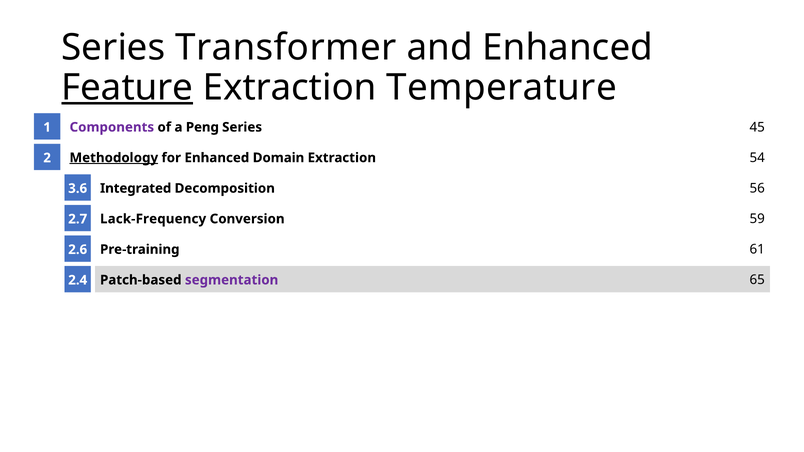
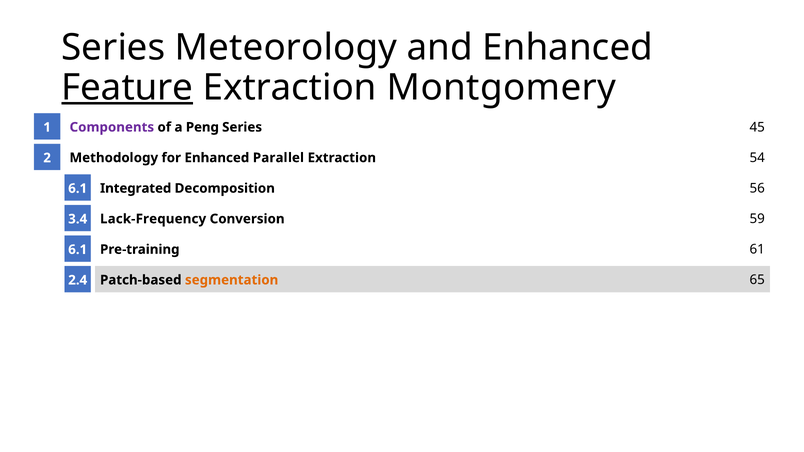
Transformer: Transformer -> Meteorology
Temperature: Temperature -> Montgomery
Methodology underline: present -> none
Domain: Domain -> Parallel
3.6 at (78, 189): 3.6 -> 6.1
2.7: 2.7 -> 3.4
2.6 at (78, 250): 2.6 -> 6.1
segmentation colour: purple -> orange
